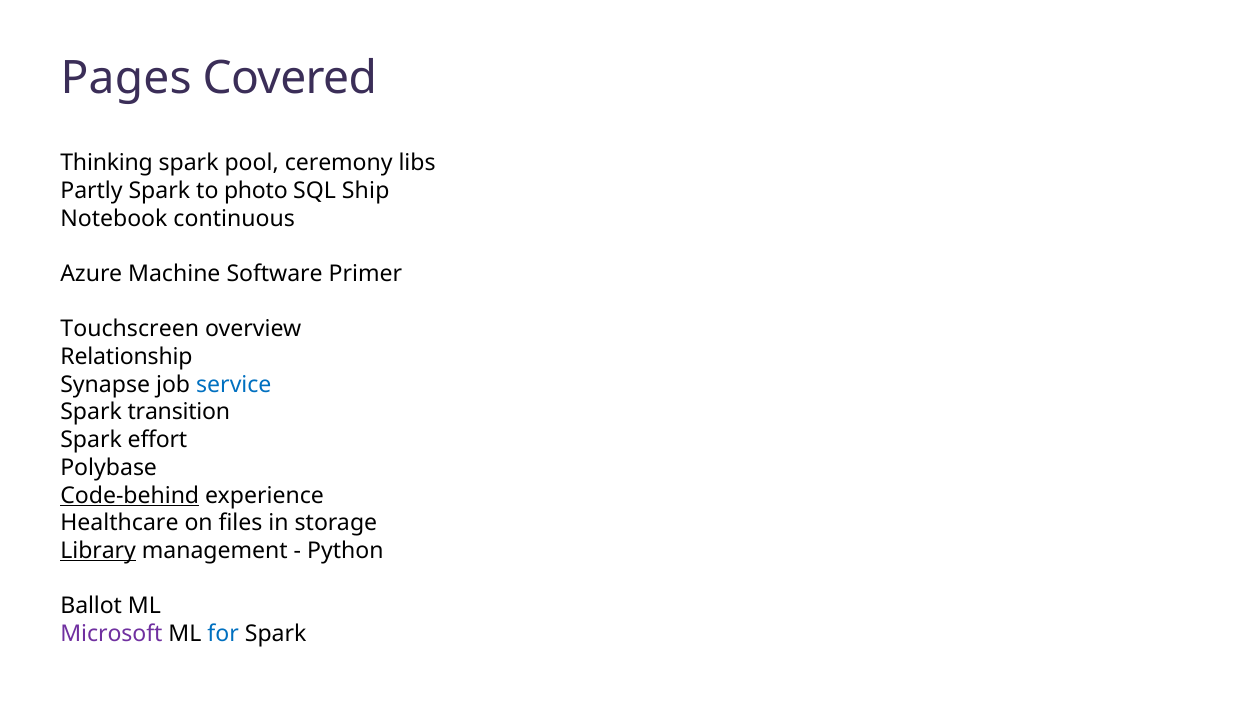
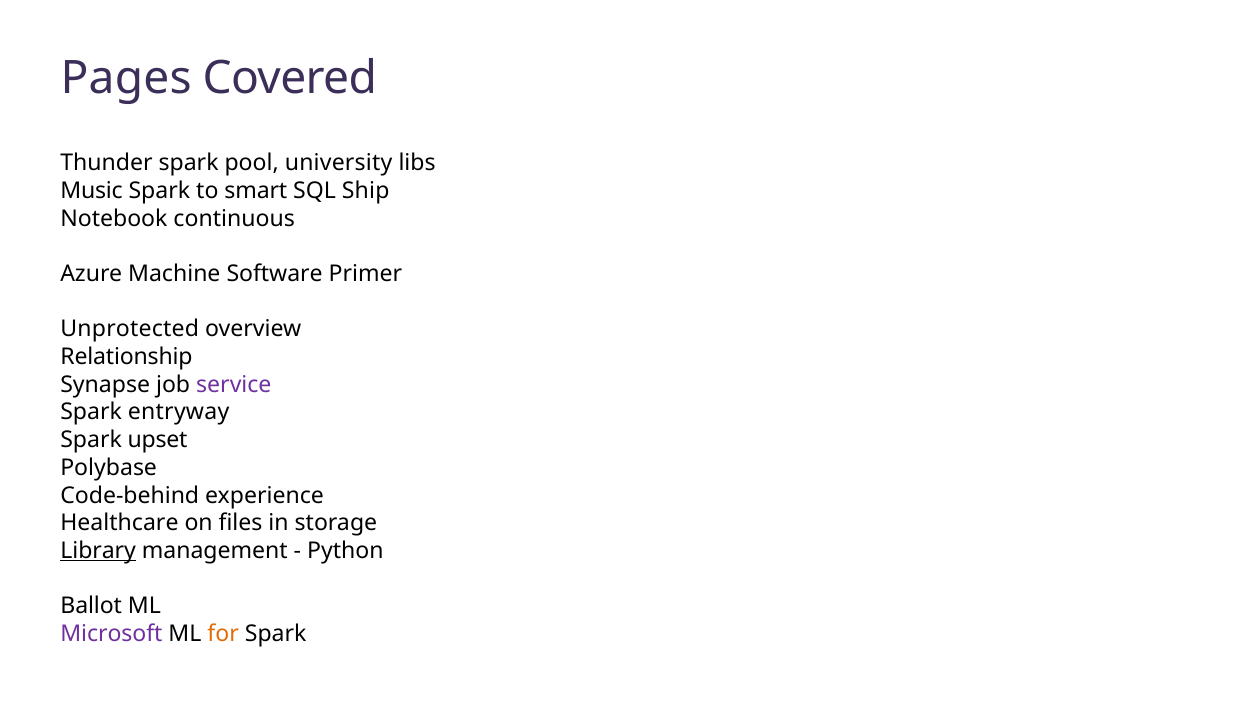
Thinking: Thinking -> Thunder
ceremony: ceremony -> university
Partly: Partly -> Music
photo: photo -> smart
Touchscreen: Touchscreen -> Unprotected
service colour: blue -> purple
transition: transition -> entryway
effort: effort -> upset
Code-behind underline: present -> none
for colour: blue -> orange
